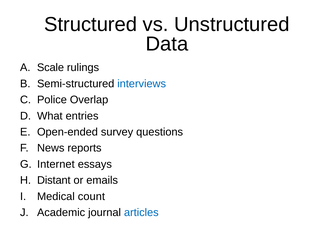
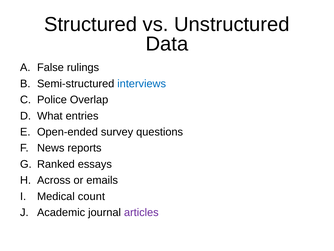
Scale: Scale -> False
Internet: Internet -> Ranked
Distant: Distant -> Across
articles colour: blue -> purple
